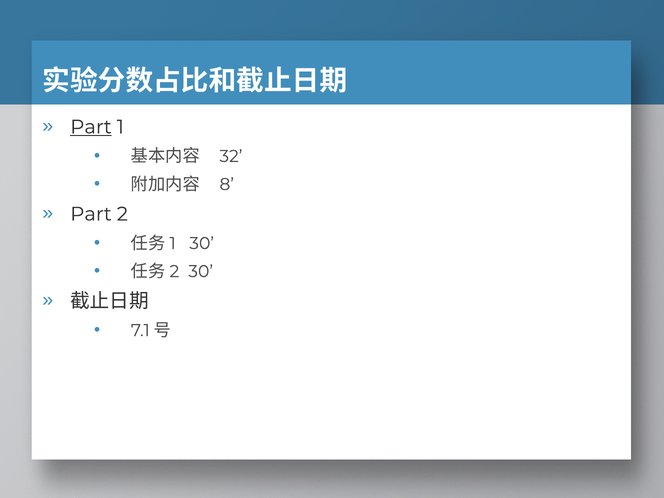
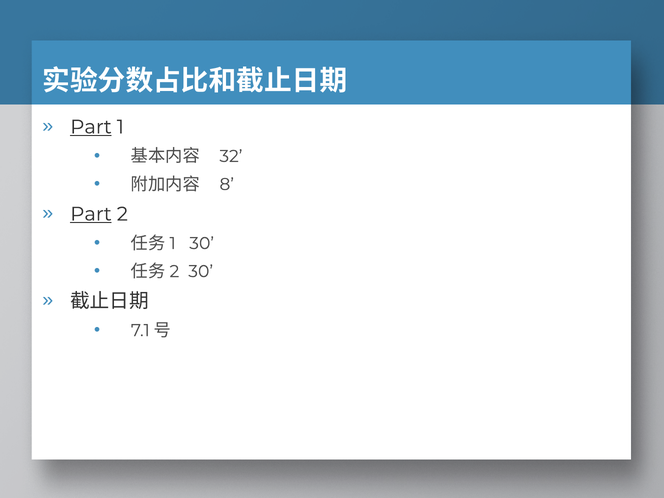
Part at (91, 214) underline: none -> present
